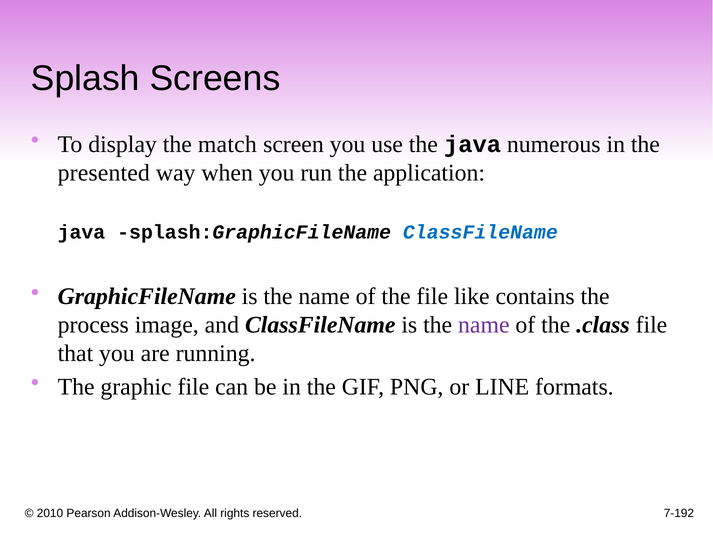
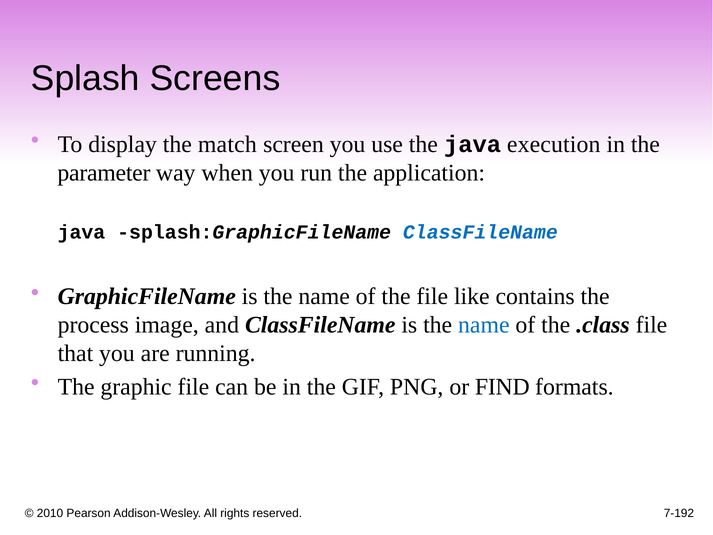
numerous: numerous -> execution
presented: presented -> parameter
name at (484, 325) colour: purple -> blue
LINE: LINE -> FIND
